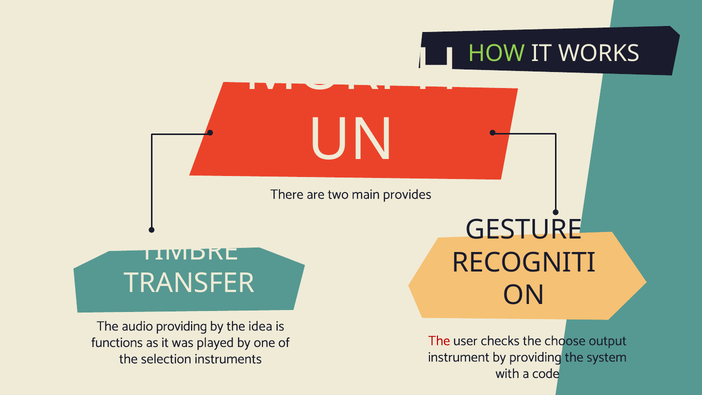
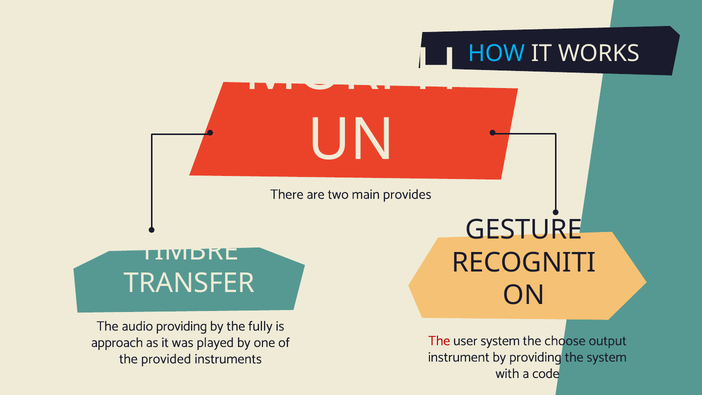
HOW colour: light green -> light blue
idea: idea -> fully
user checks: checks -> system
functions: functions -> approach
selection: selection -> provided
